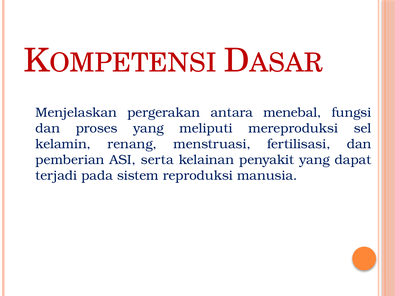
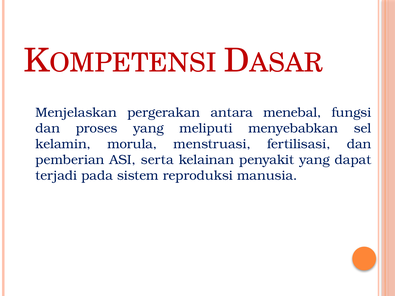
mereproduksi: mereproduksi -> menyebabkan
renang: renang -> morula
